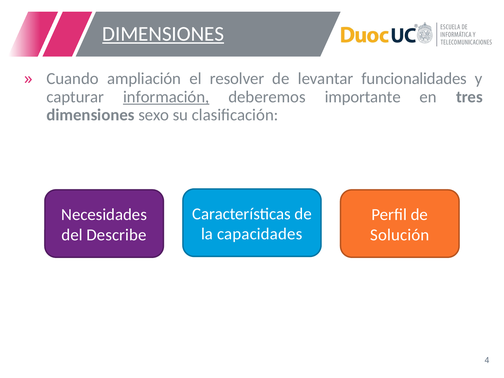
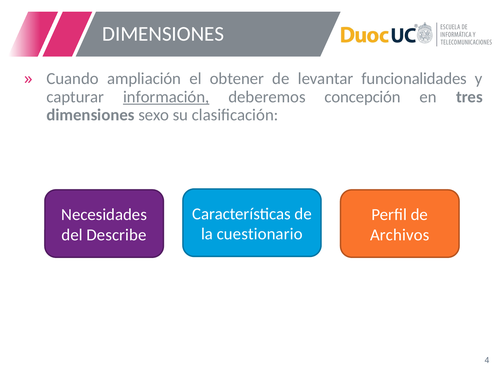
DIMENSIONES at (163, 34) underline: present -> none
resolver: resolver -> obtener
importante: importante -> concepción
capacidades: capacidades -> cuestionario
Solución: Solución -> Archivos
